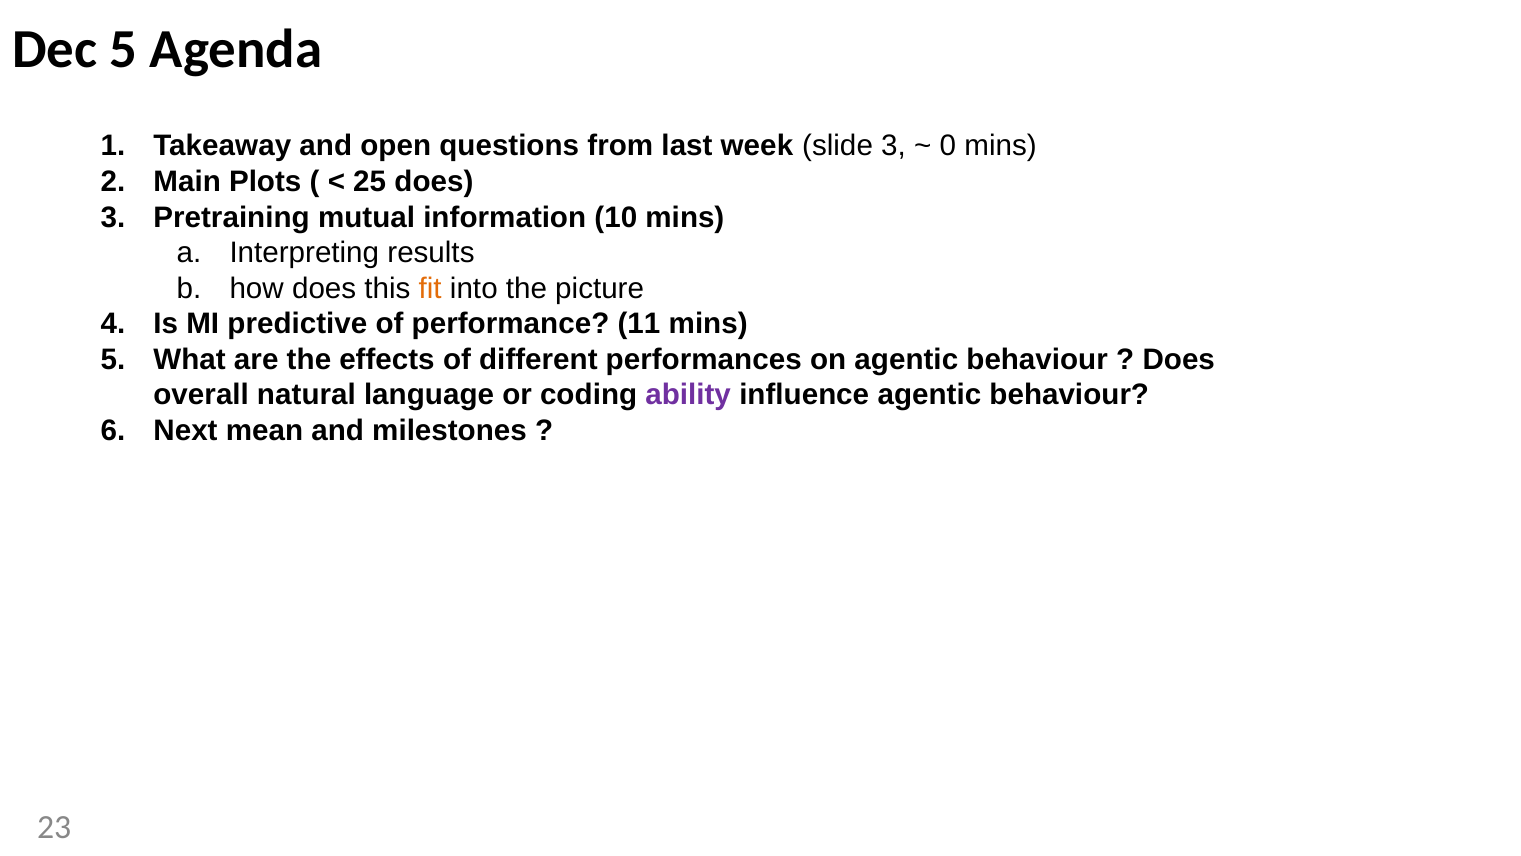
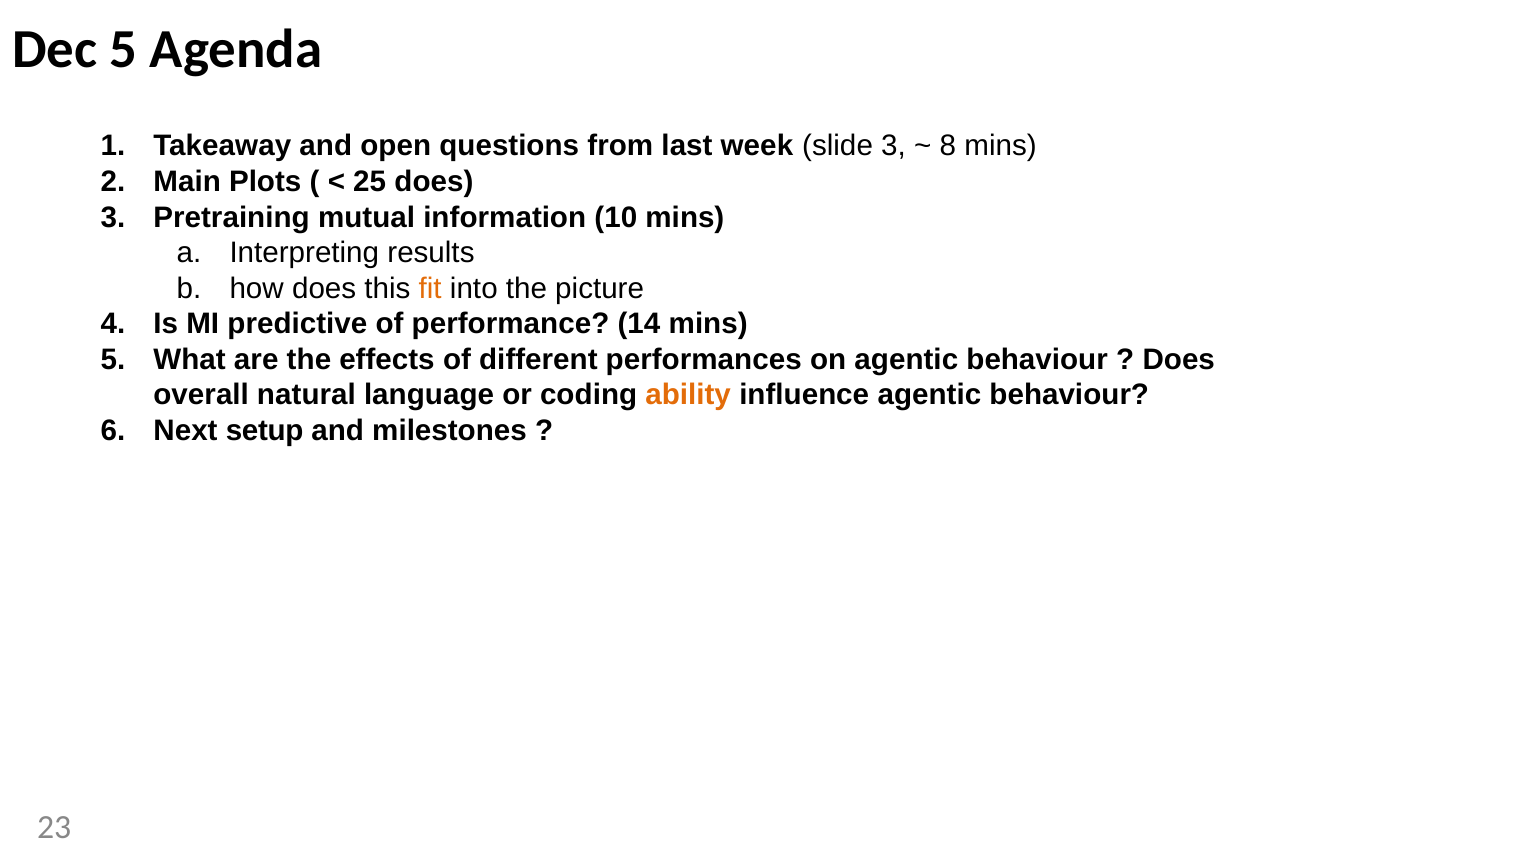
0: 0 -> 8
11: 11 -> 14
ability colour: purple -> orange
mean: mean -> setup
